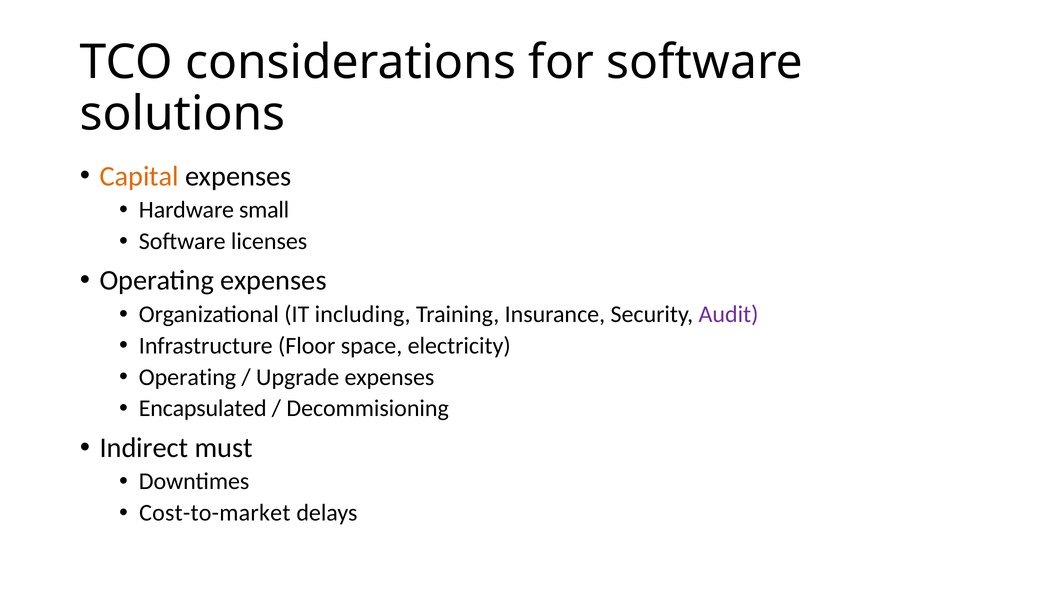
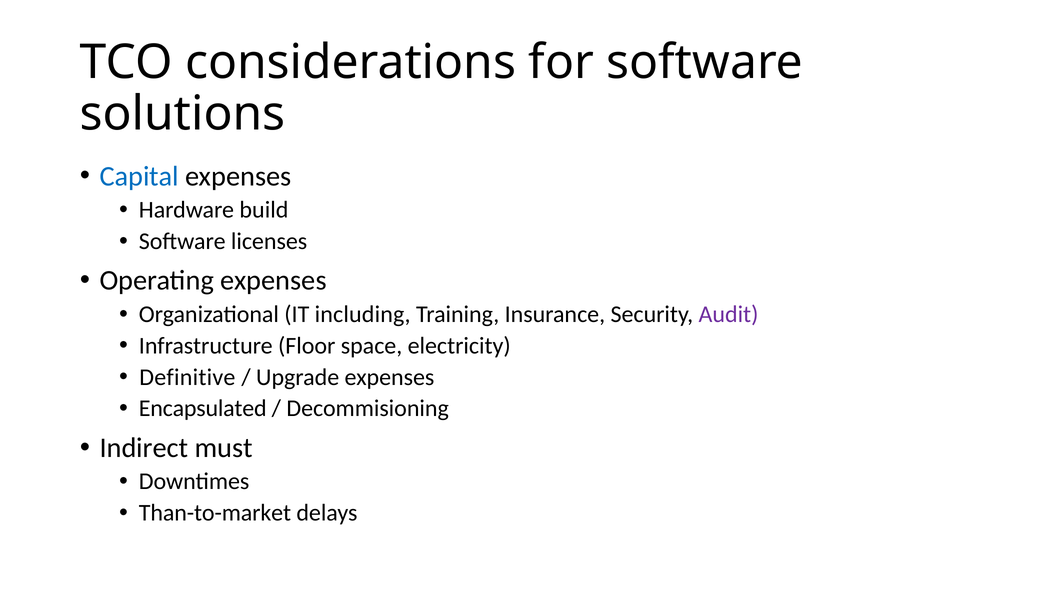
Capital colour: orange -> blue
small: small -> build
Operating at (187, 377): Operating -> Definitive
Cost-to-market: Cost-to-market -> Than-to-market
